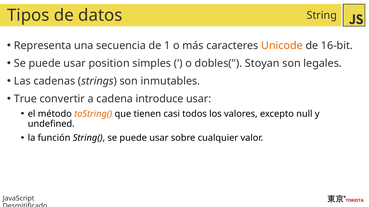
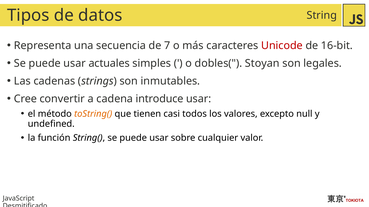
1: 1 -> 7
Unicode colour: orange -> red
position: position -> actuales
True: True -> Cree
